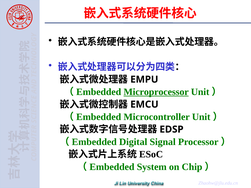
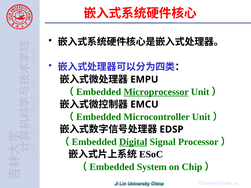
Digital underline: none -> present
